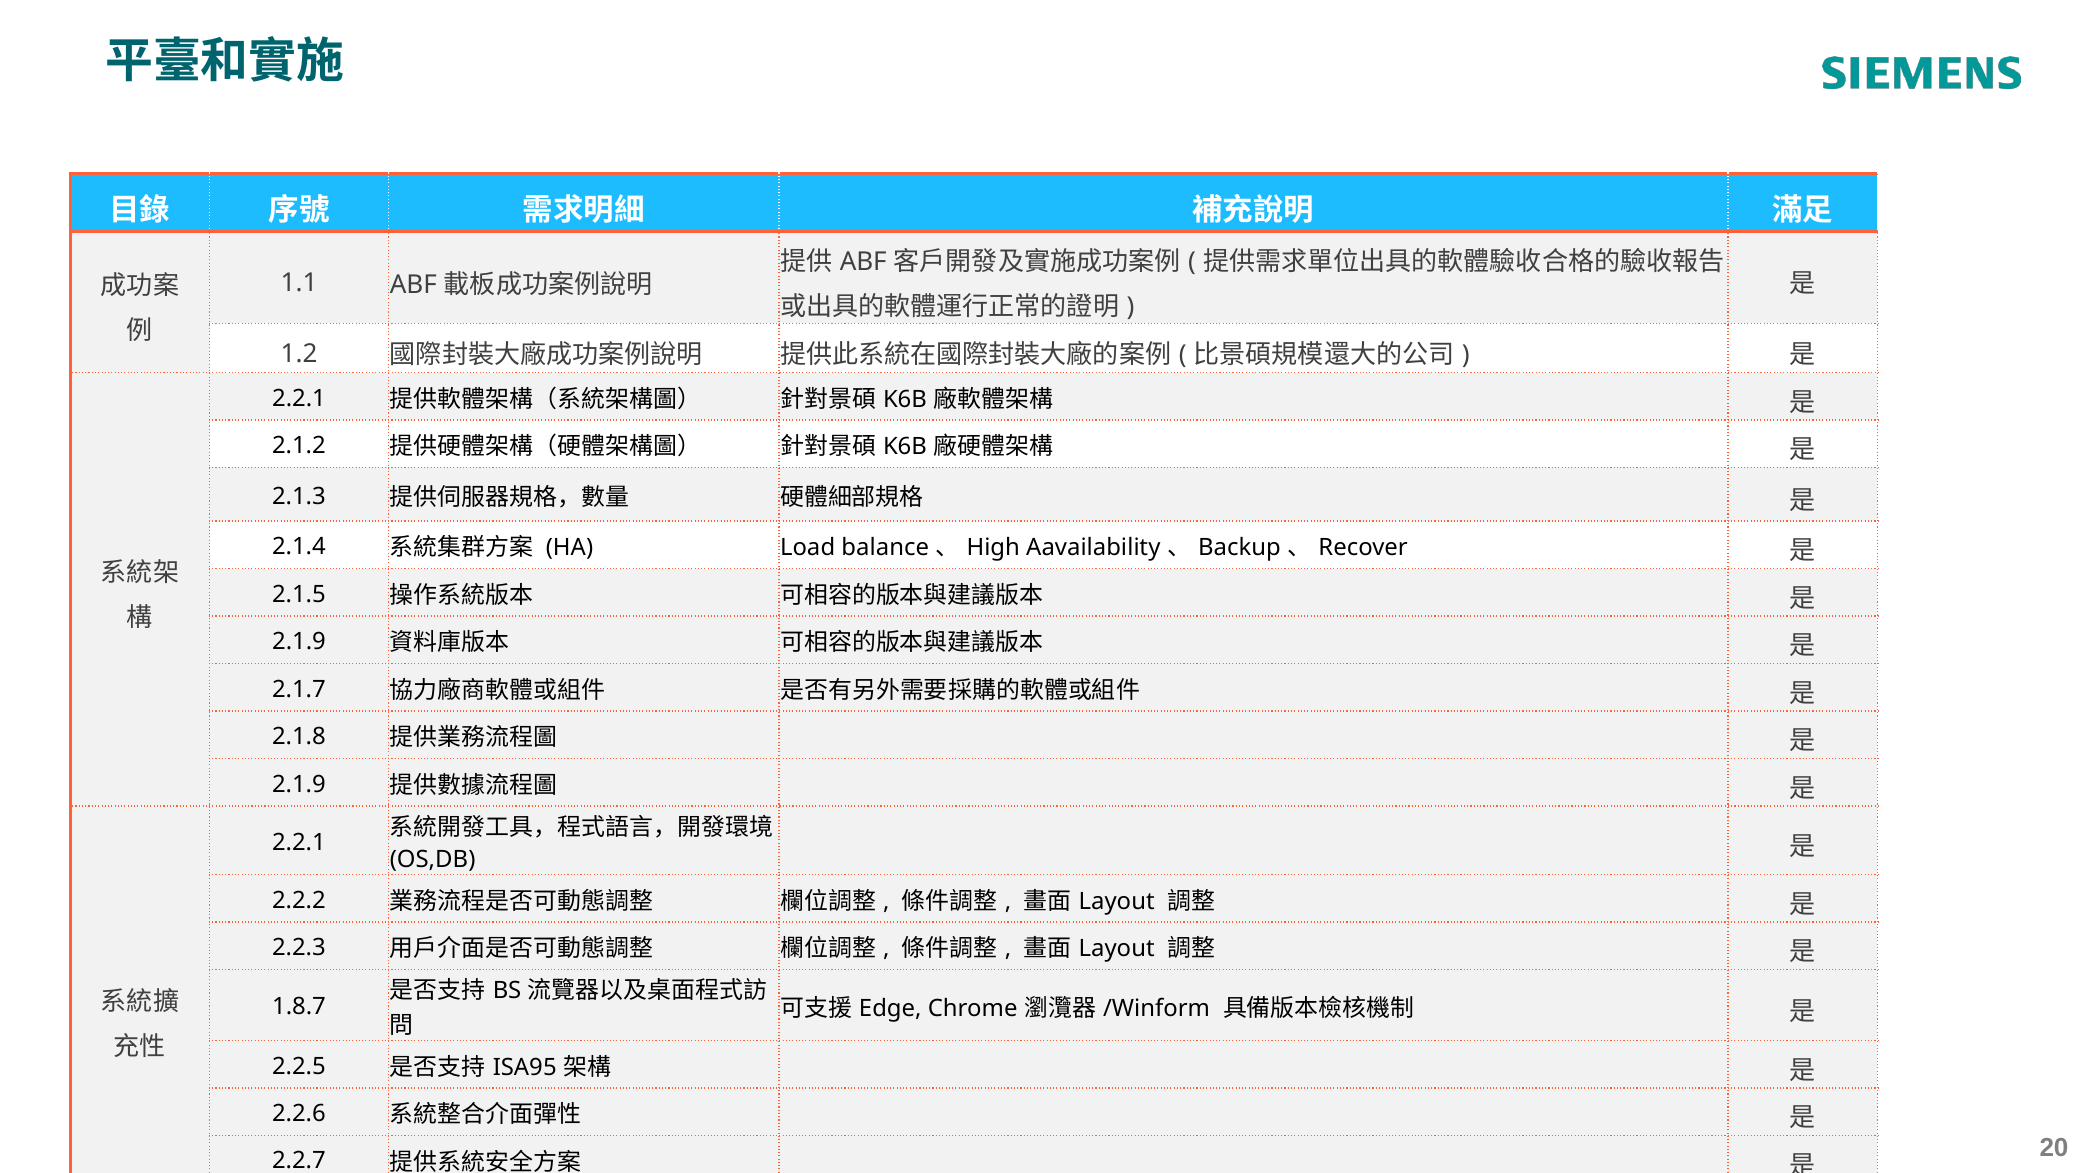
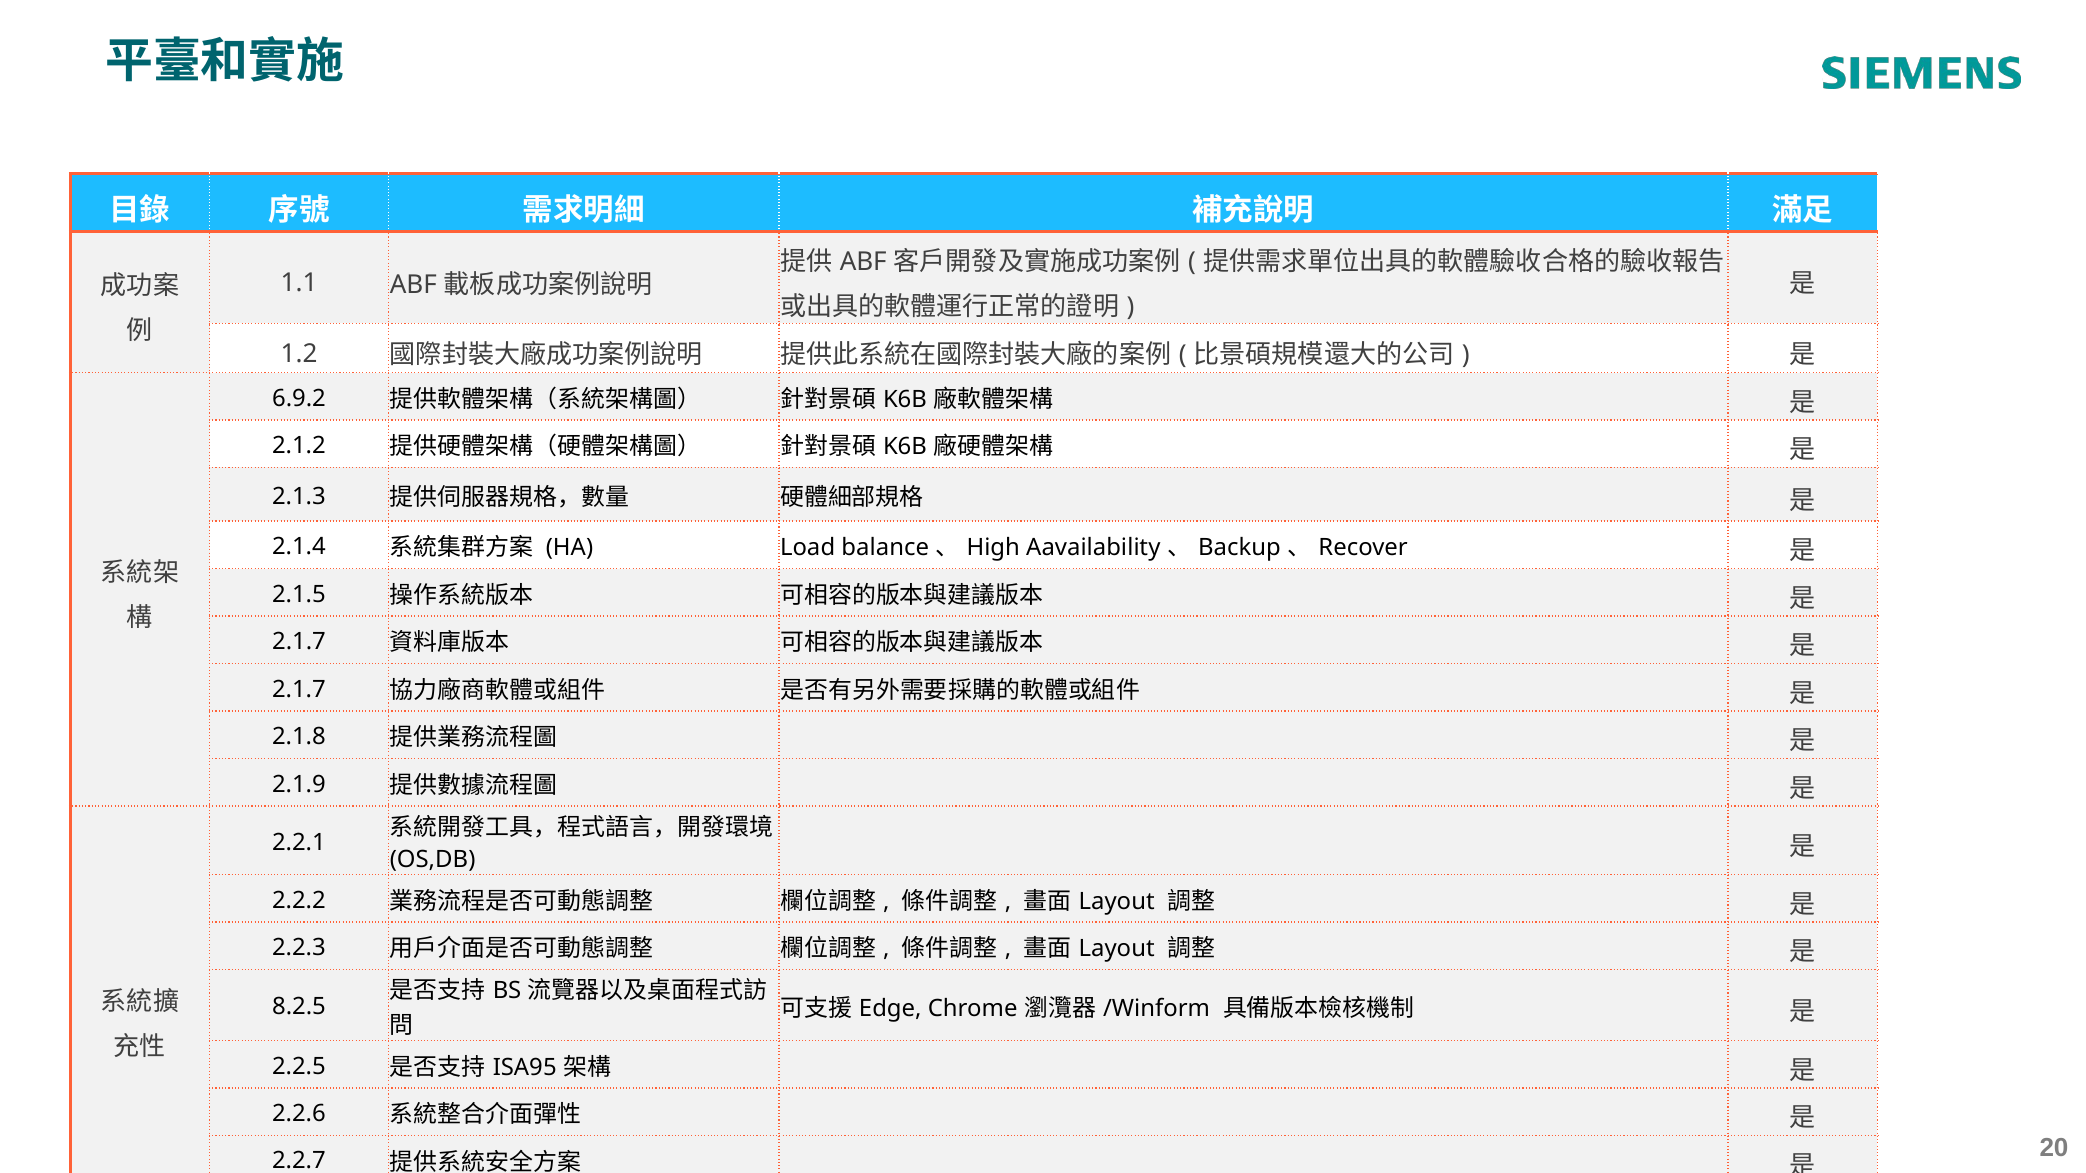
2.2.1 at (299, 398): 2.2.1 -> 6.9.2
2.1.9 at (299, 642): 2.1.9 -> 2.1.7
1.8.7: 1.8.7 -> 8.2.5
